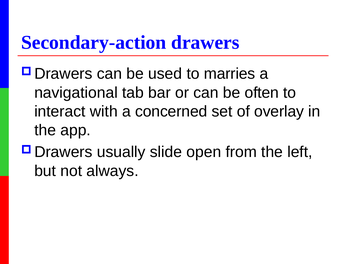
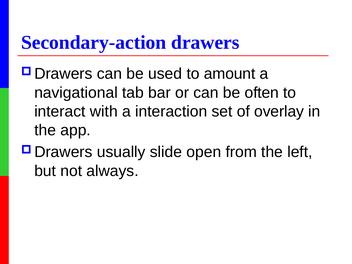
marries: marries -> amount
concerned: concerned -> interaction
